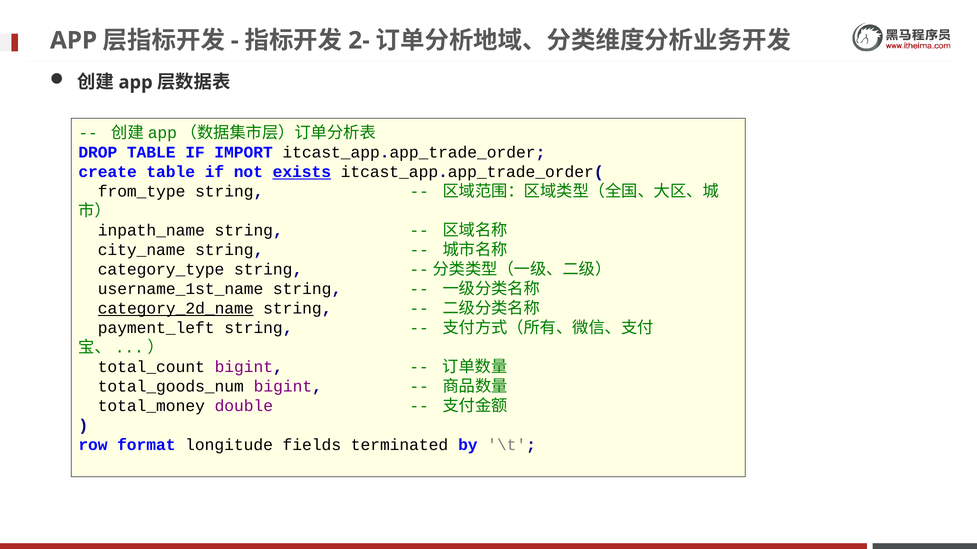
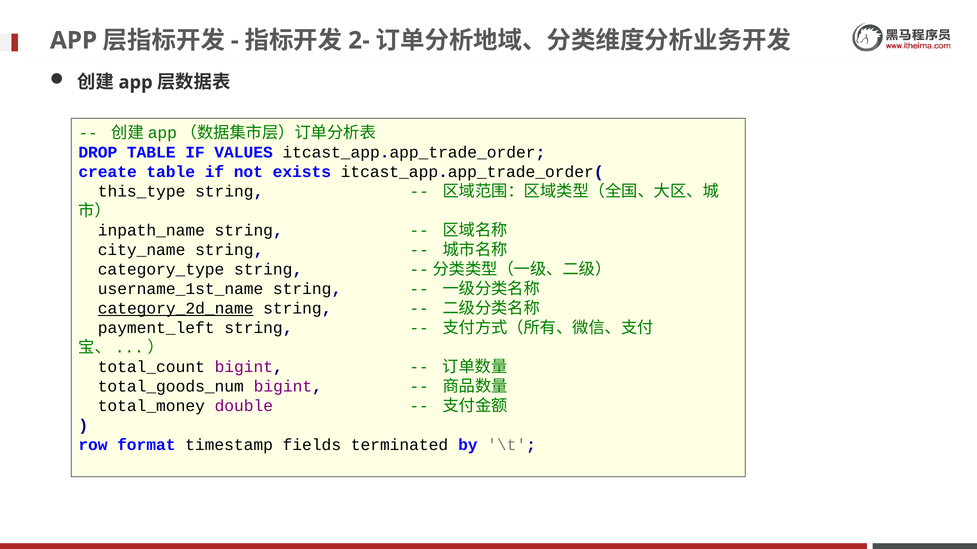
IMPORT: IMPORT -> VALUES
exists underline: present -> none
from_type: from_type -> this_type
longitude: longitude -> timestamp
